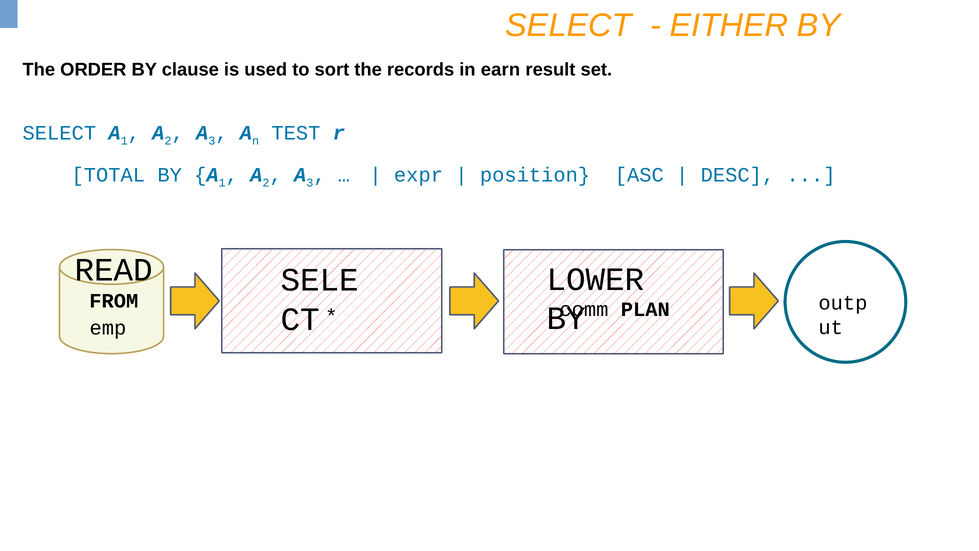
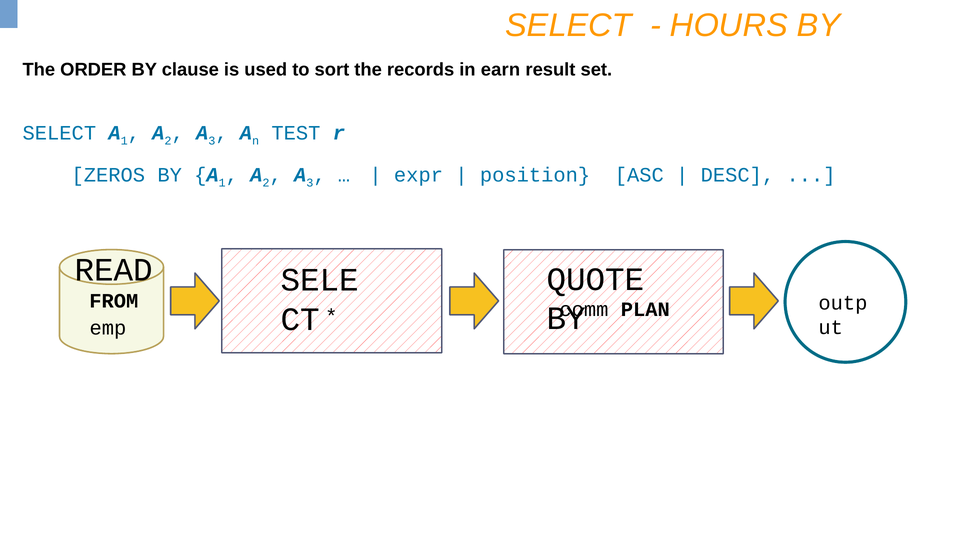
EITHER: EITHER -> HOURS
TOTAL: TOTAL -> ZEROS
LOWER: LOWER -> QUOTE
